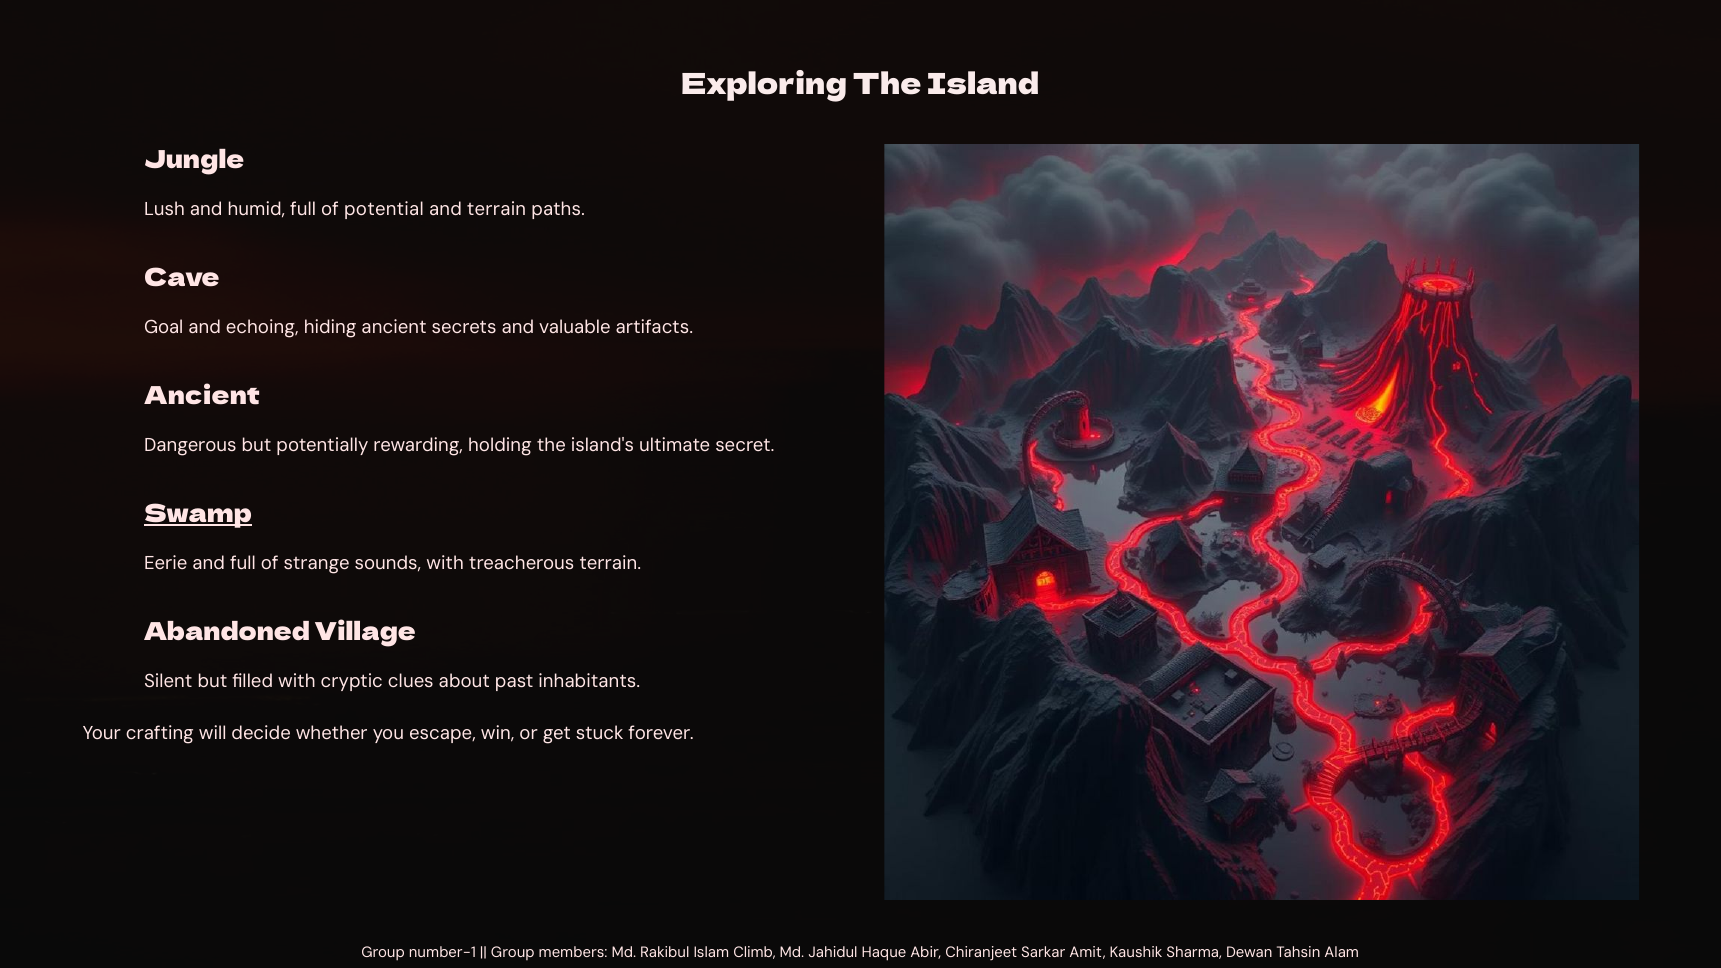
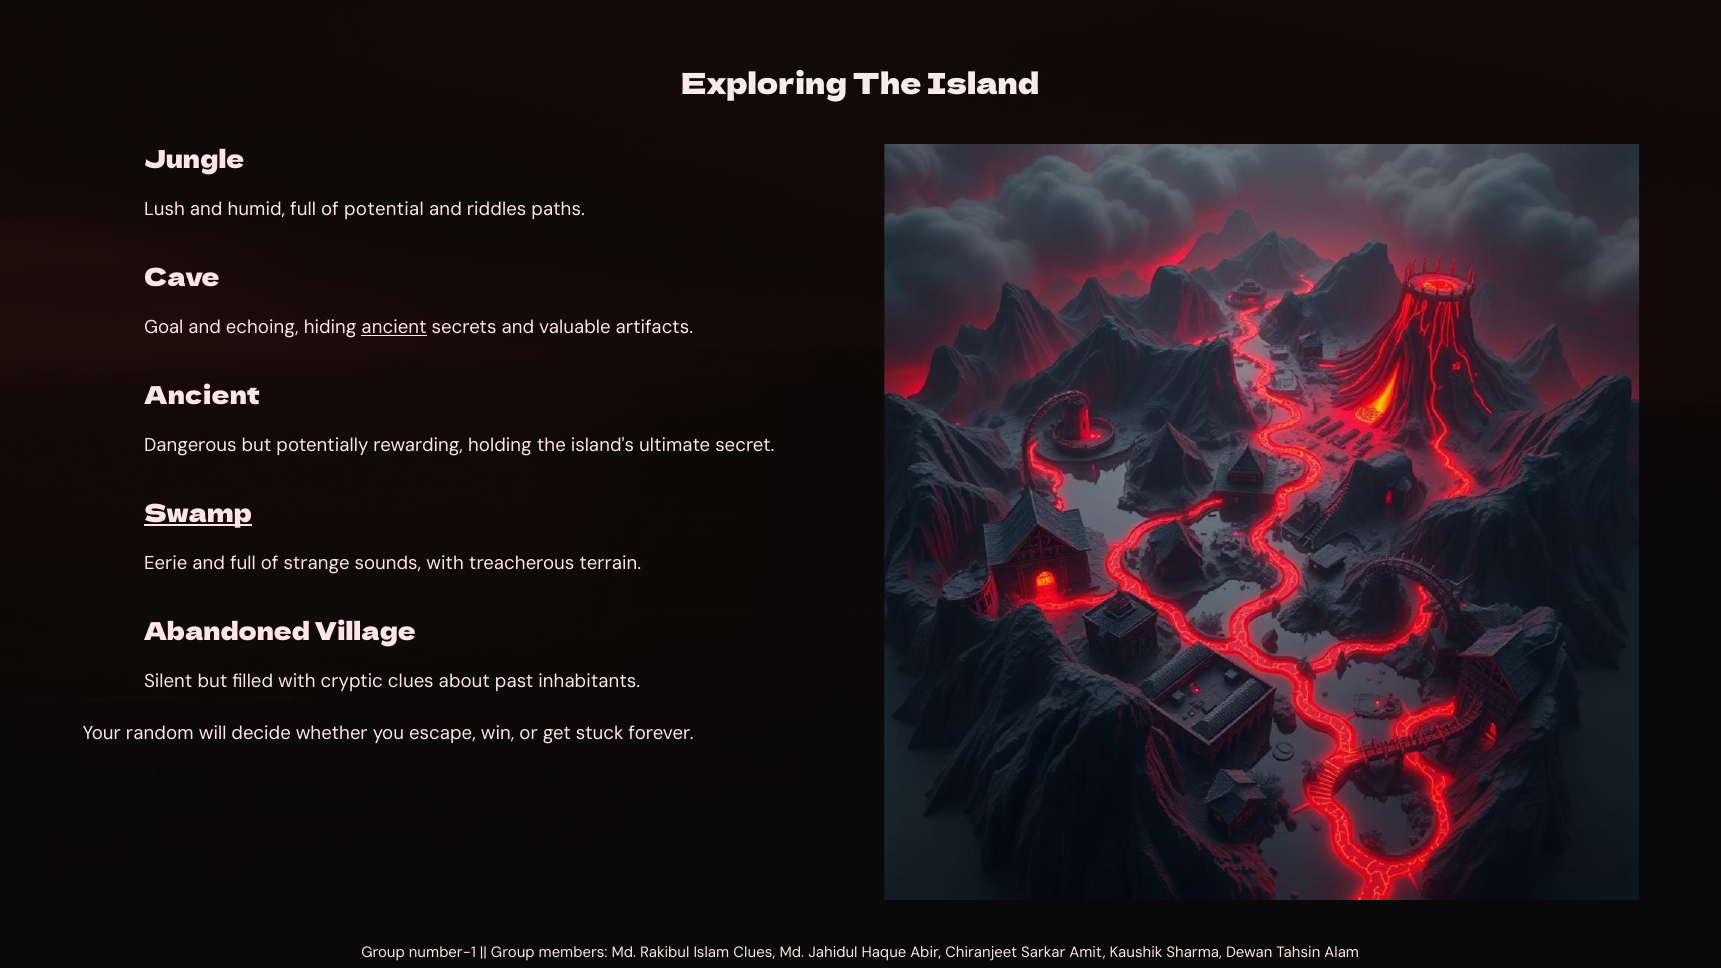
and terrain: terrain -> riddles
ancient at (394, 327) underline: none -> present
crafting: crafting -> random
Islam Climb: Climb -> Clues
